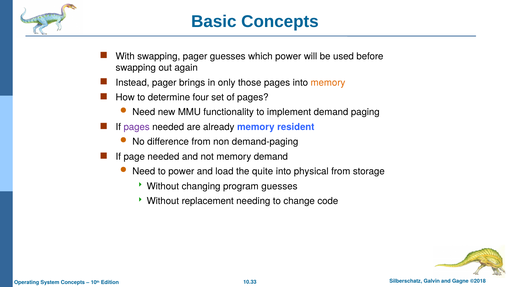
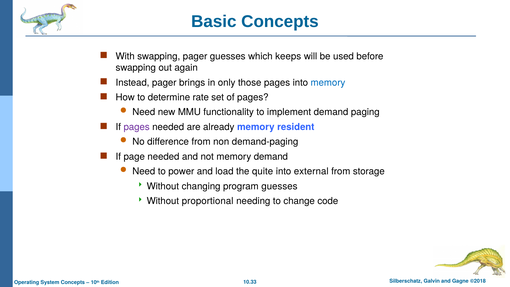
which power: power -> keeps
memory at (328, 82) colour: orange -> blue
four: four -> rate
physical: physical -> external
replacement: replacement -> proportional
